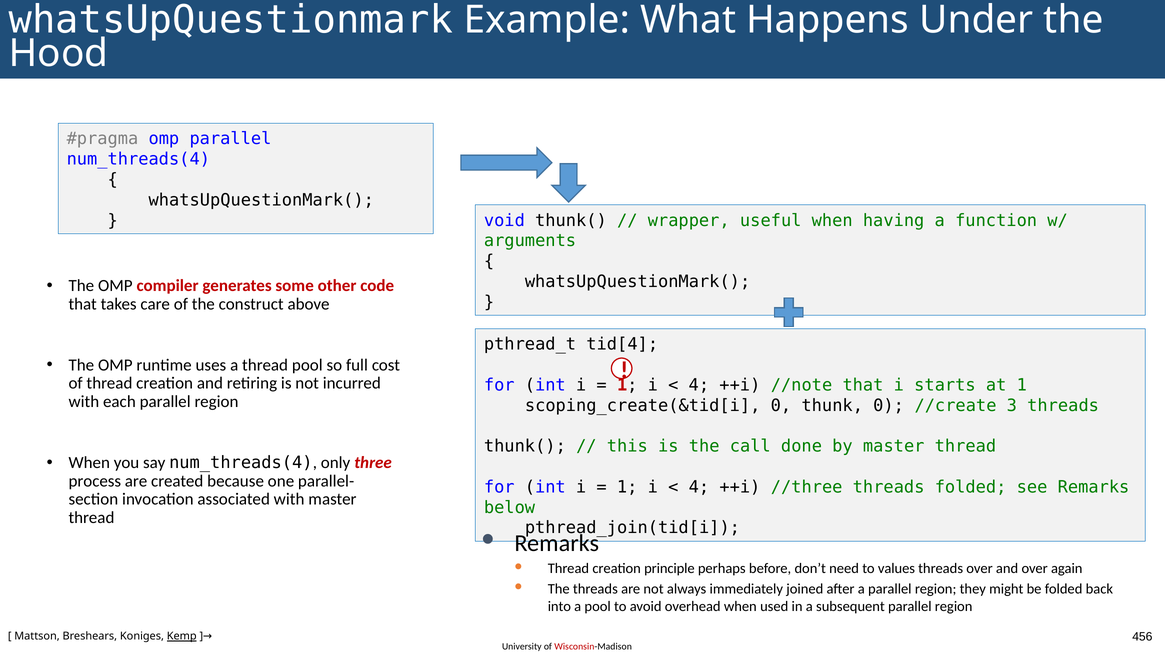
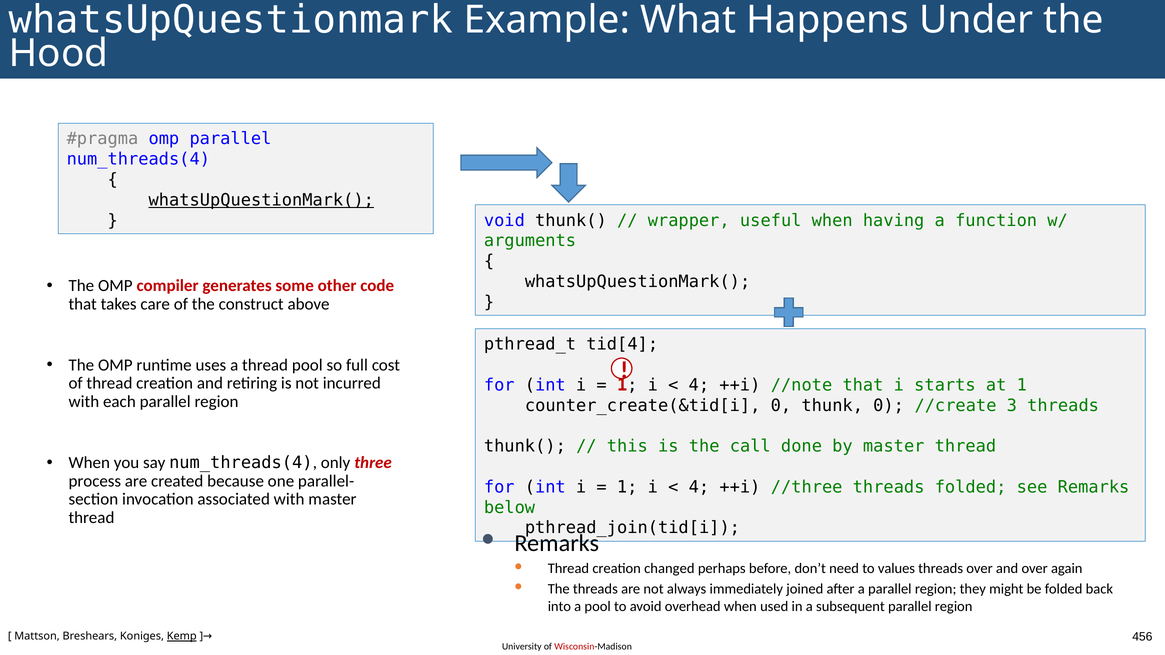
whatsUpQuestionMark( at (261, 200) underline: none -> present
scoping_create(&tid[i: scoping_create(&tid[i -> counter_create(&tid[i
principle: principle -> changed
